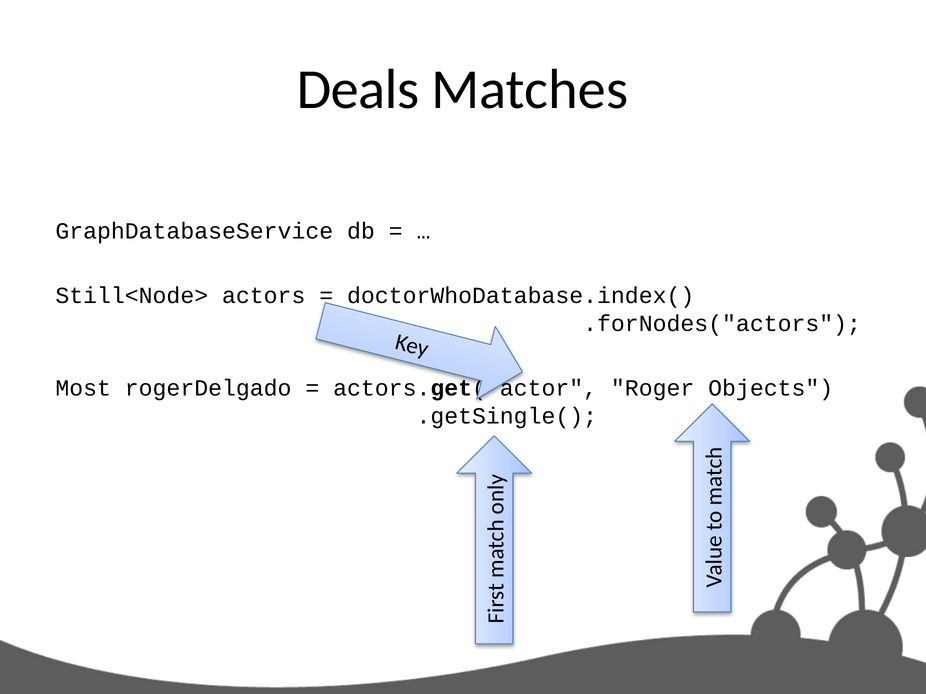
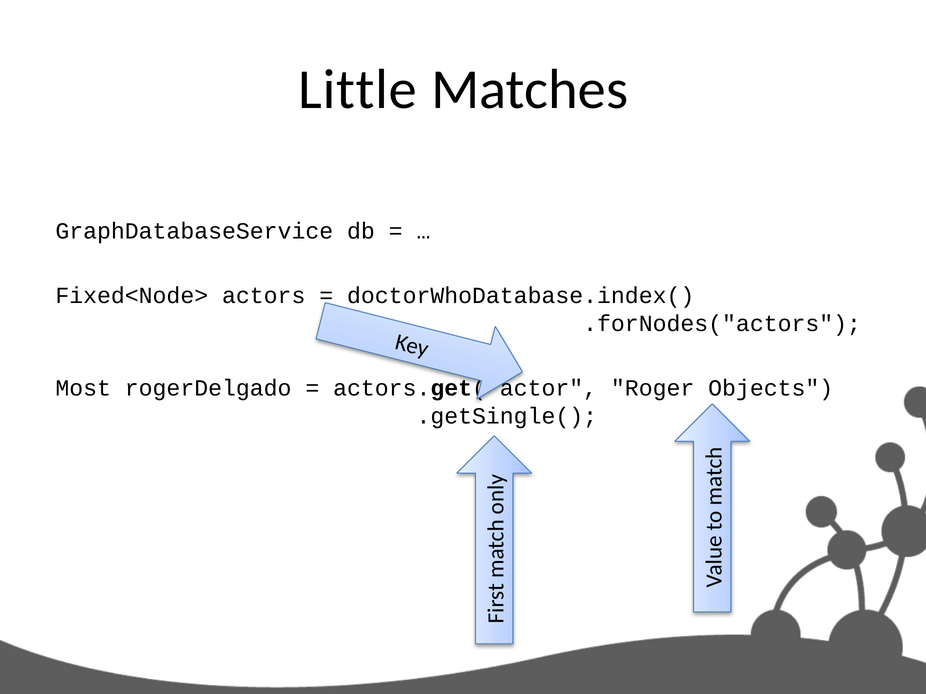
Deals: Deals -> Little
Still<Node>: Still<Node> -> Fixed<Node>
